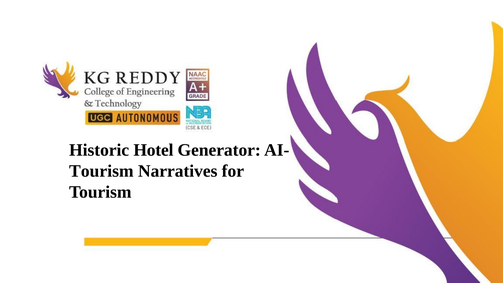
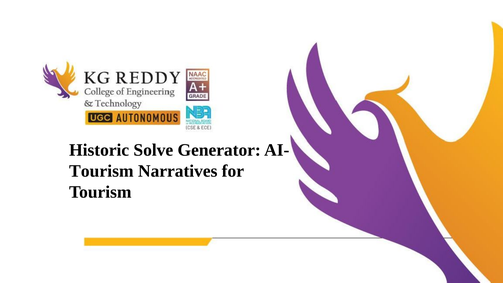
Hotel: Hotel -> Solve
